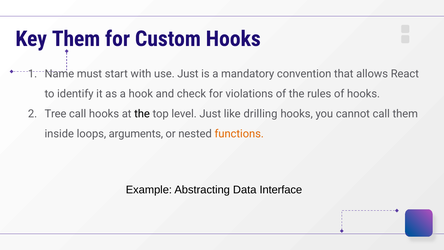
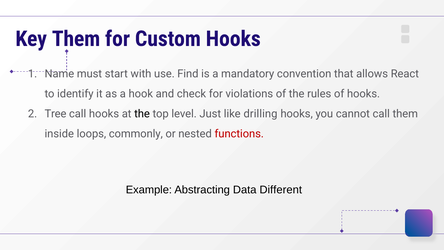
use Just: Just -> Find
arguments: arguments -> commonly
functions colour: orange -> red
Interface: Interface -> Different
